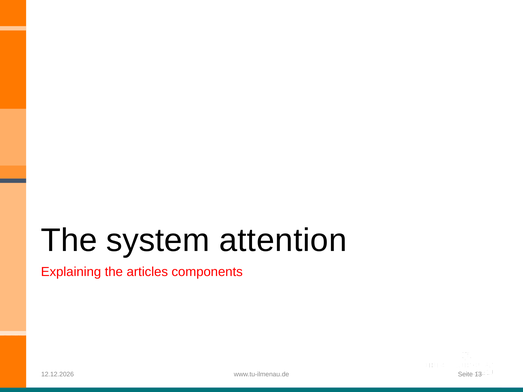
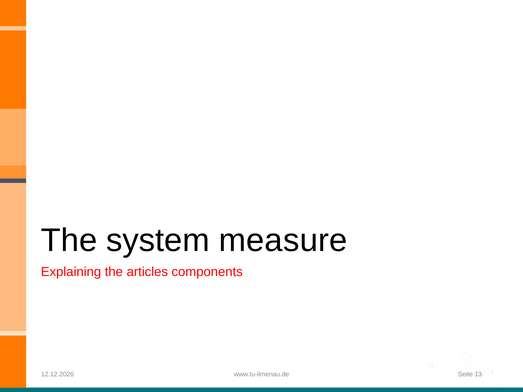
attention: attention -> measure
